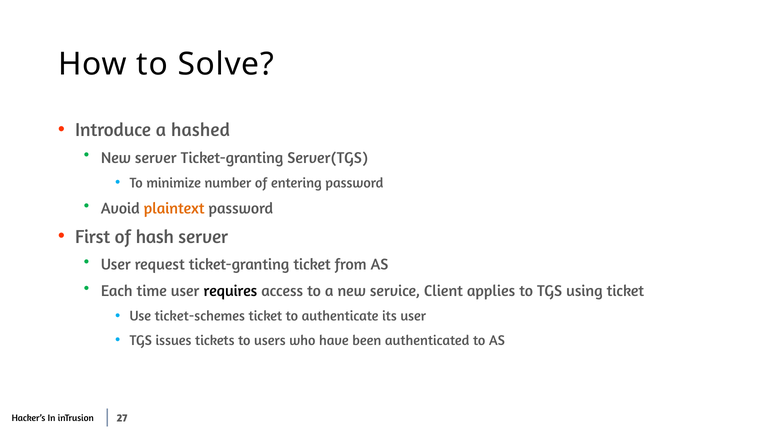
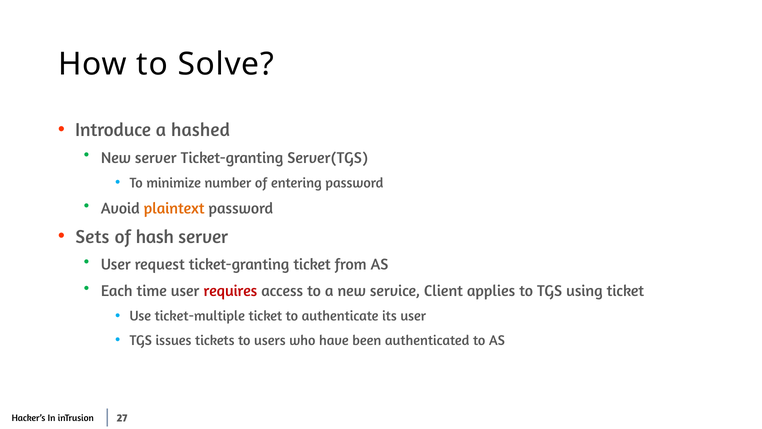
First: First -> Sets
requires colour: black -> red
ticket-schemes: ticket-schemes -> ticket-multiple
